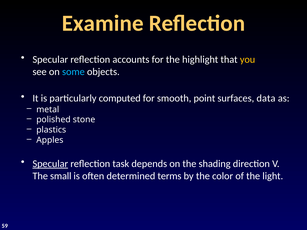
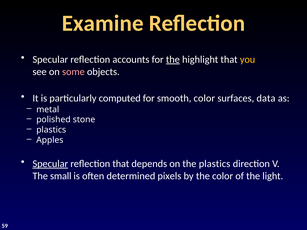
the at (173, 60) underline: none -> present
some colour: light blue -> pink
smooth point: point -> color
reflection task: task -> that
the shading: shading -> plastics
terms: terms -> pixels
